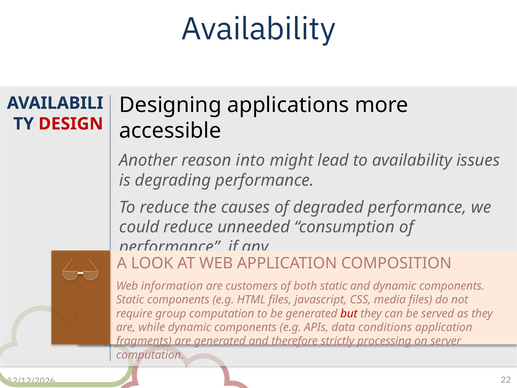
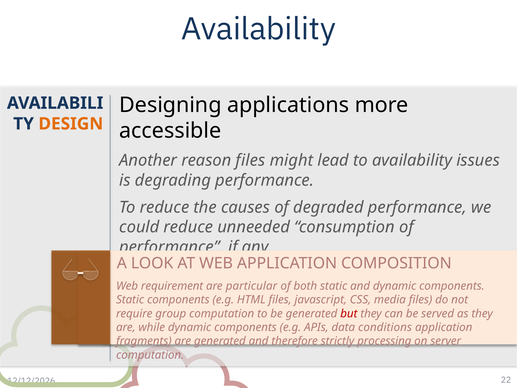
DESIGN colour: red -> orange
reason into: into -> files
information: information -> requirement
customers: customers -> particular
